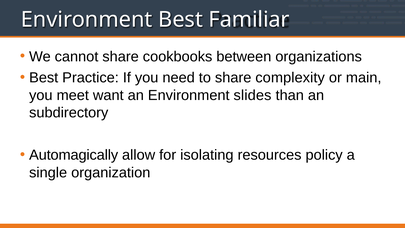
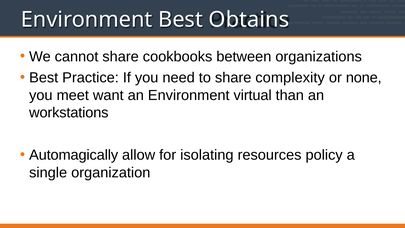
Familiar: Familiar -> Obtains
main: main -> none
slides: slides -> virtual
subdirectory: subdirectory -> workstations
